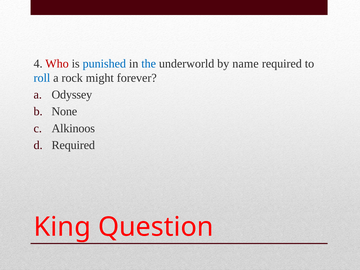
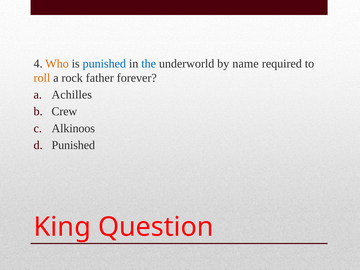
Who colour: red -> orange
roll colour: blue -> orange
might: might -> father
Odyssey: Odyssey -> Achilles
None: None -> Crew
Required at (73, 145): Required -> Punished
